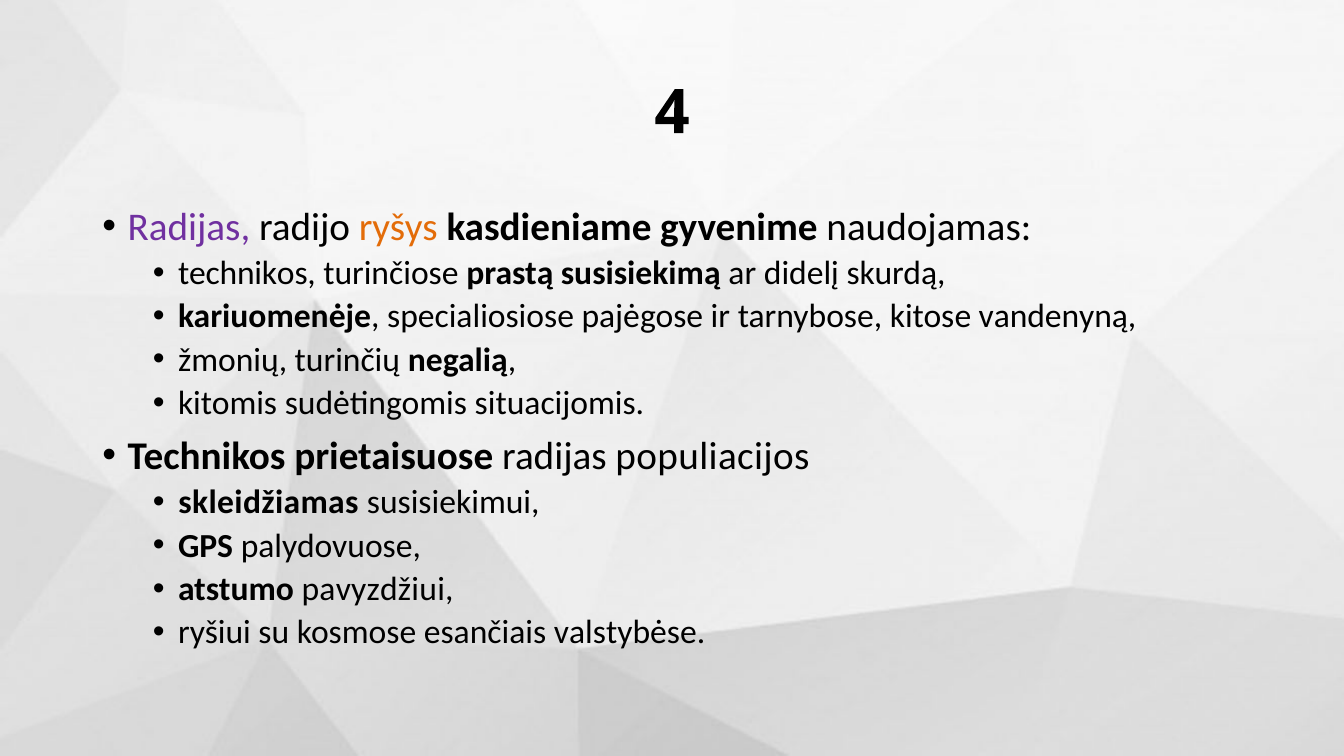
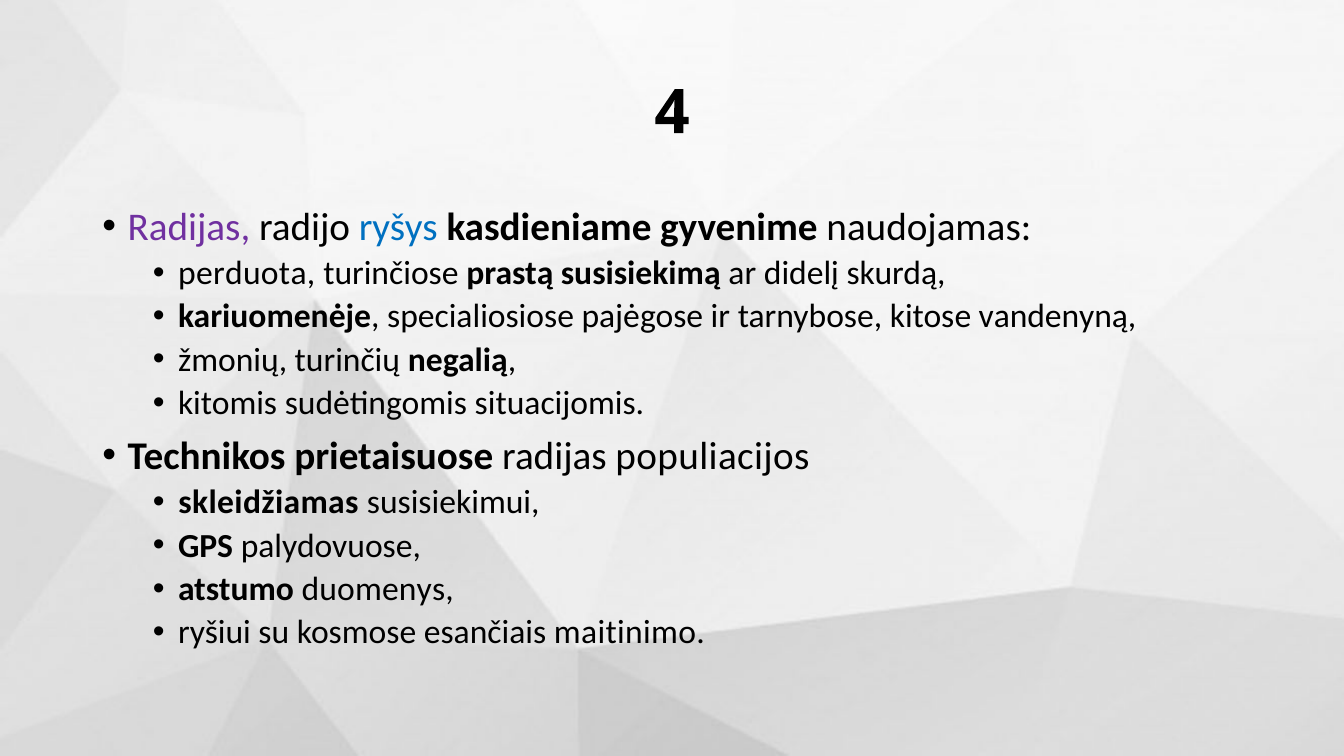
ryšys colour: orange -> blue
technikos at (247, 273): technikos -> perduota
pavyzdžiui: pavyzdžiui -> duomenys
valstybėse: valstybėse -> maitinimo
